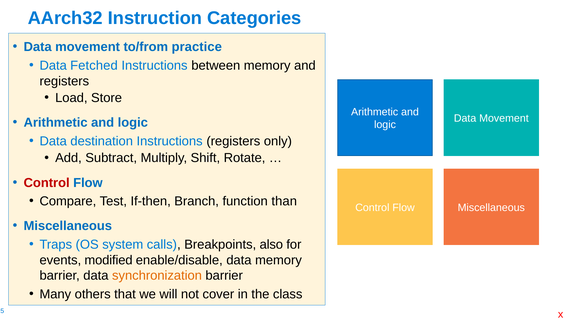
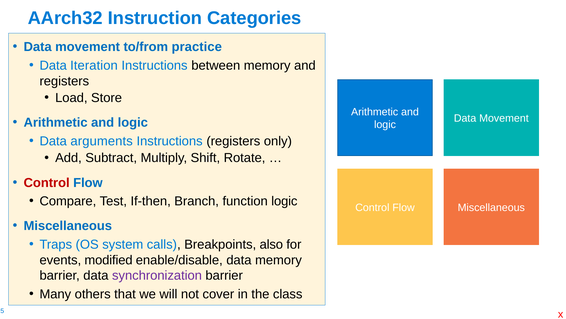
Fetched: Fetched -> Iteration
destination: destination -> arguments
function than: than -> logic
synchronization colour: orange -> purple
